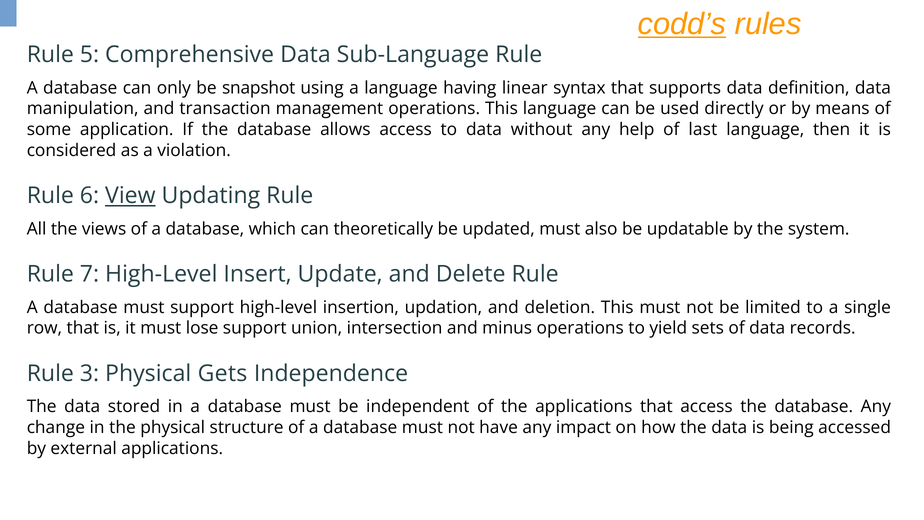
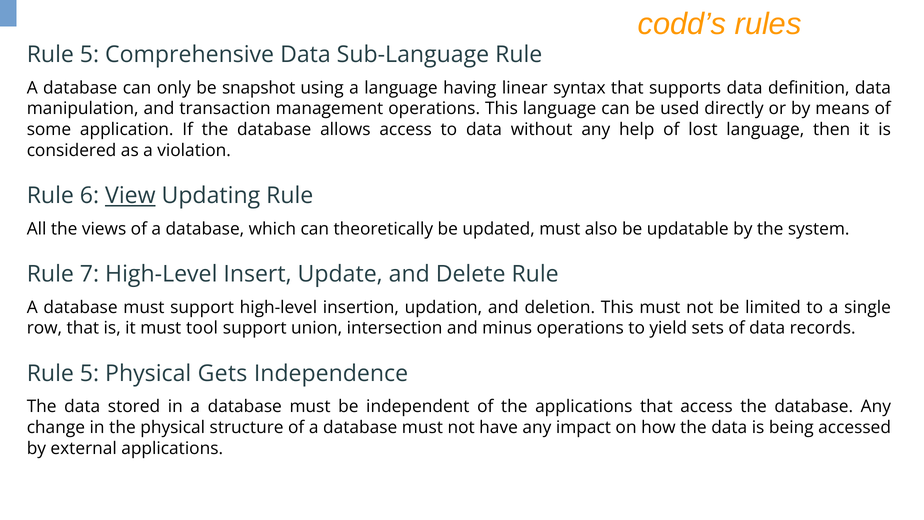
codd’s underline: present -> none
last: last -> lost
lose: lose -> tool
3 at (89, 373): 3 -> 5
